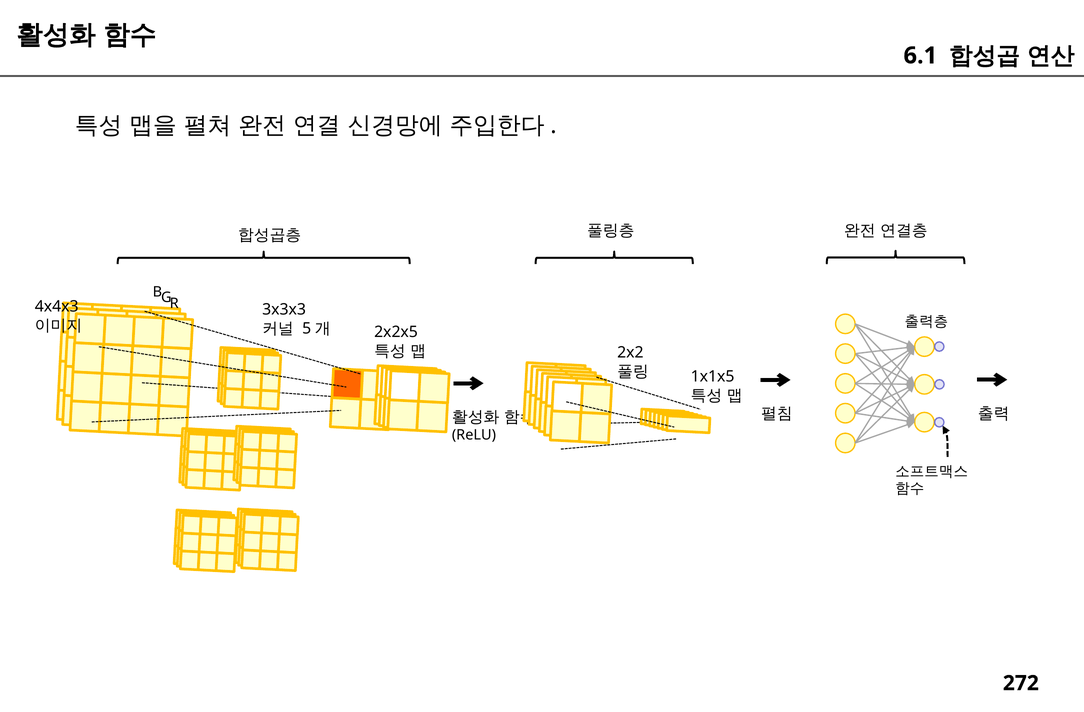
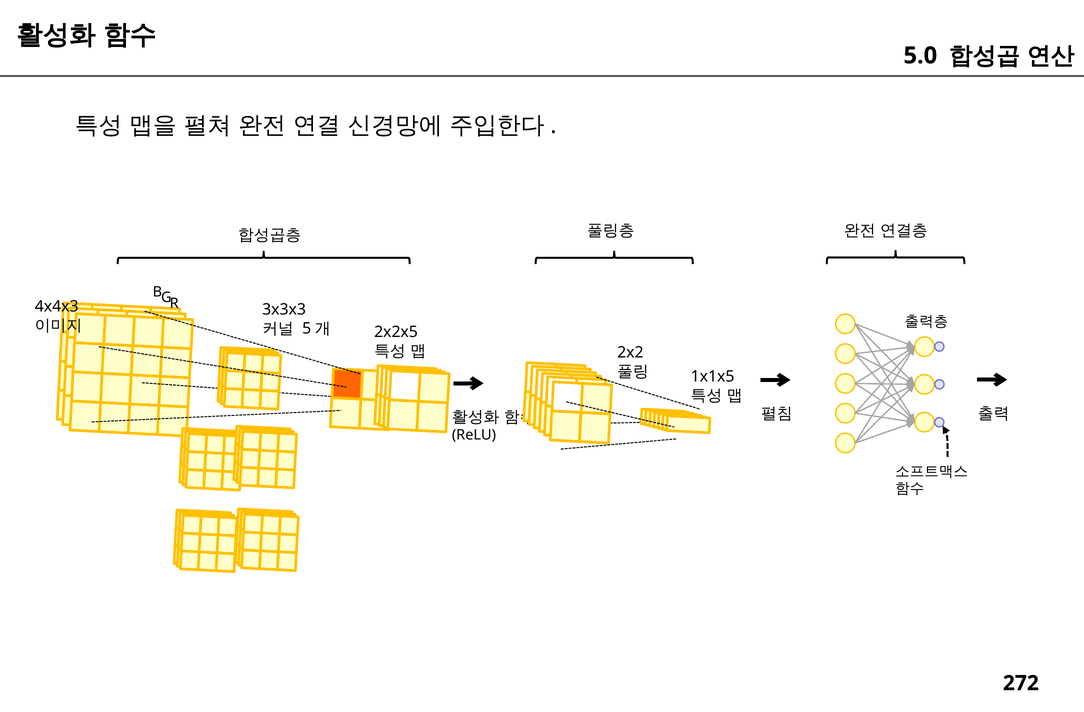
6.1: 6.1 -> 5.0
